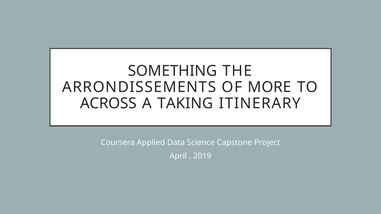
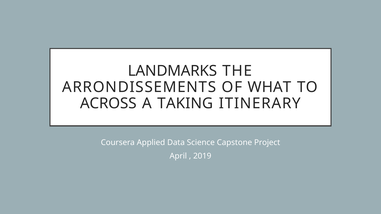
SOMETHING: SOMETHING -> LANDMARKS
MORE: MORE -> WHAT
